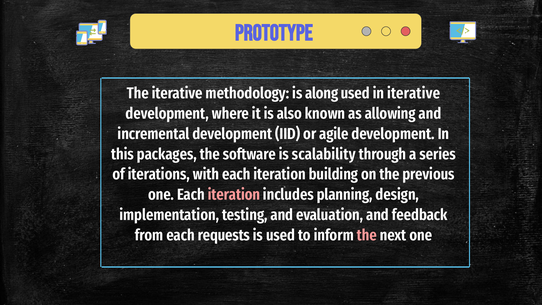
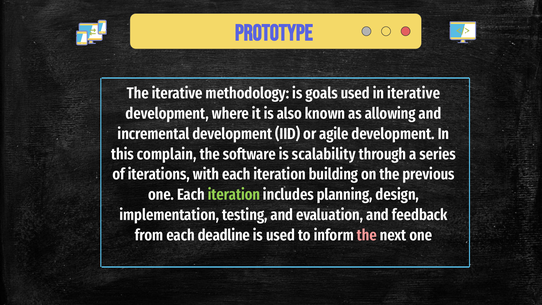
along: along -> goals
packages: packages -> complain
iteration at (234, 195) colour: pink -> light green
requests: requests -> deadline
